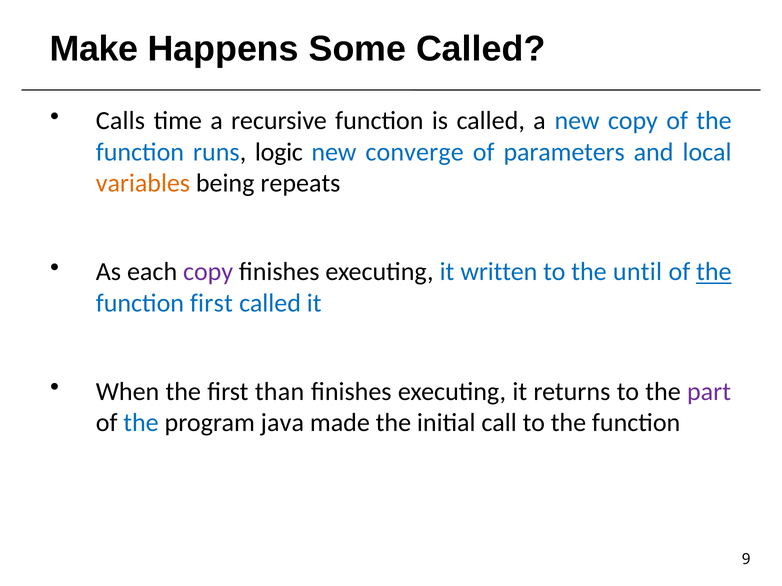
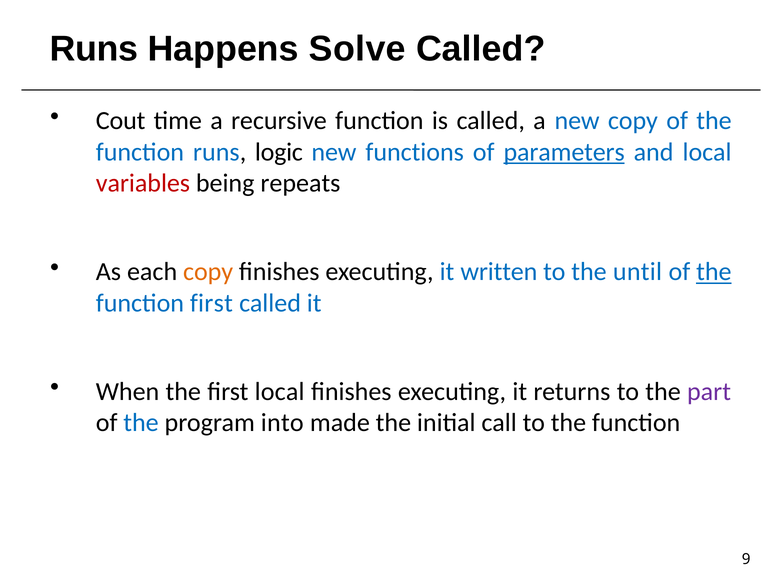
Make at (94, 49): Make -> Runs
Some: Some -> Solve
Calls: Calls -> Cout
converge: converge -> functions
parameters underline: none -> present
variables colour: orange -> red
copy at (208, 272) colour: purple -> orange
first than: than -> local
java: java -> into
